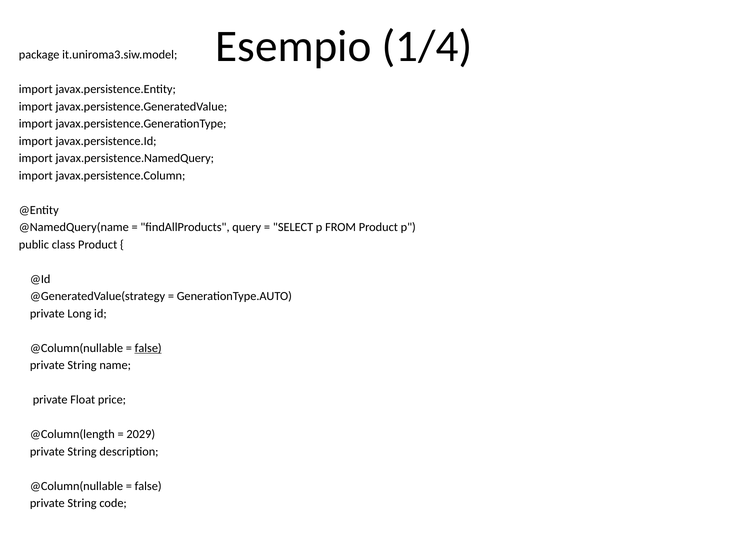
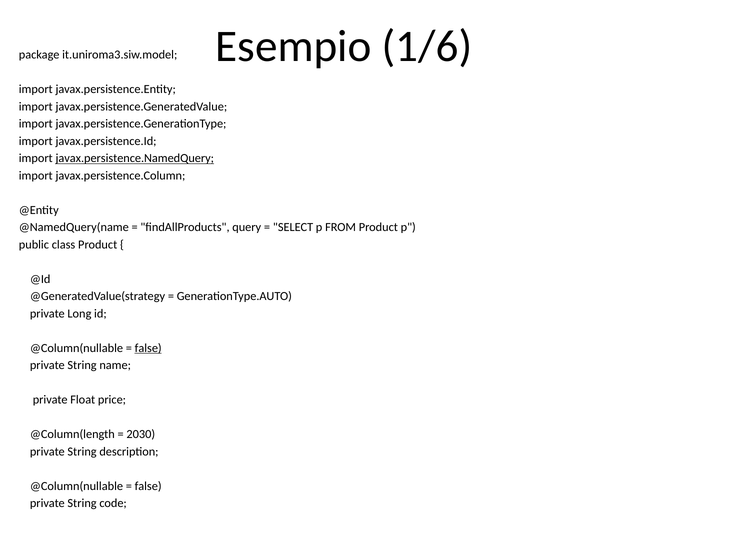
1/4: 1/4 -> 1/6
javax.persistence.NamedQuery underline: none -> present
2029: 2029 -> 2030
